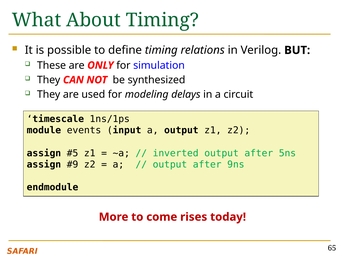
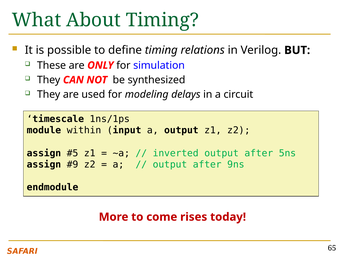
events: events -> within
